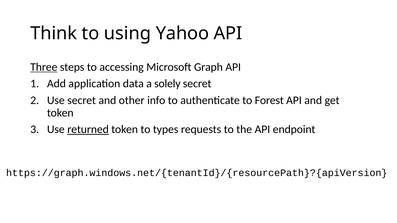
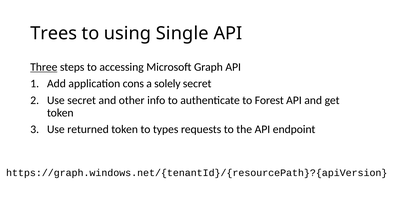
Think: Think -> Trees
Yahoo: Yahoo -> Single
data: data -> cons
returned underline: present -> none
